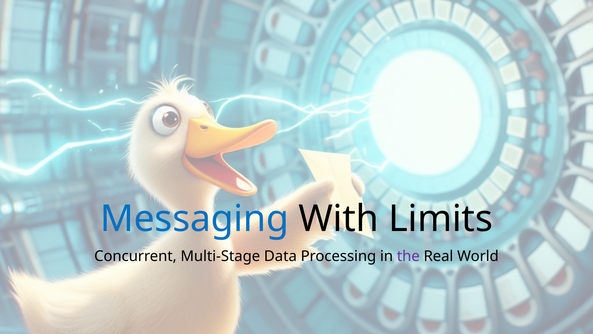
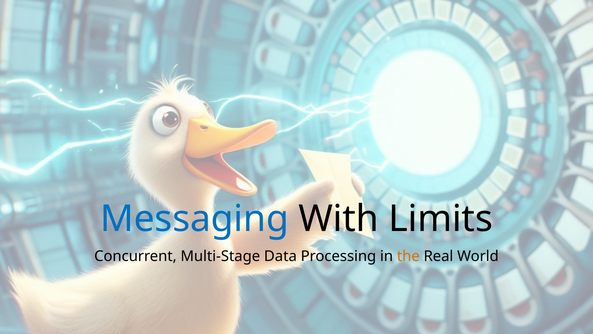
the colour: purple -> orange
